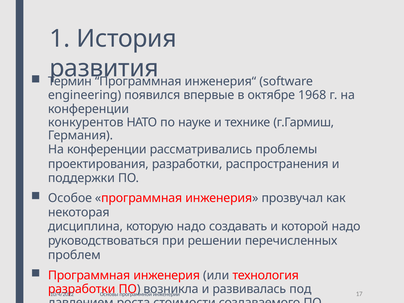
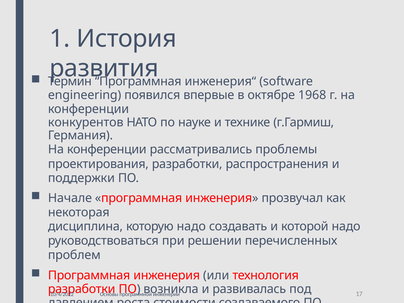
Особое: Особое -> Начале
